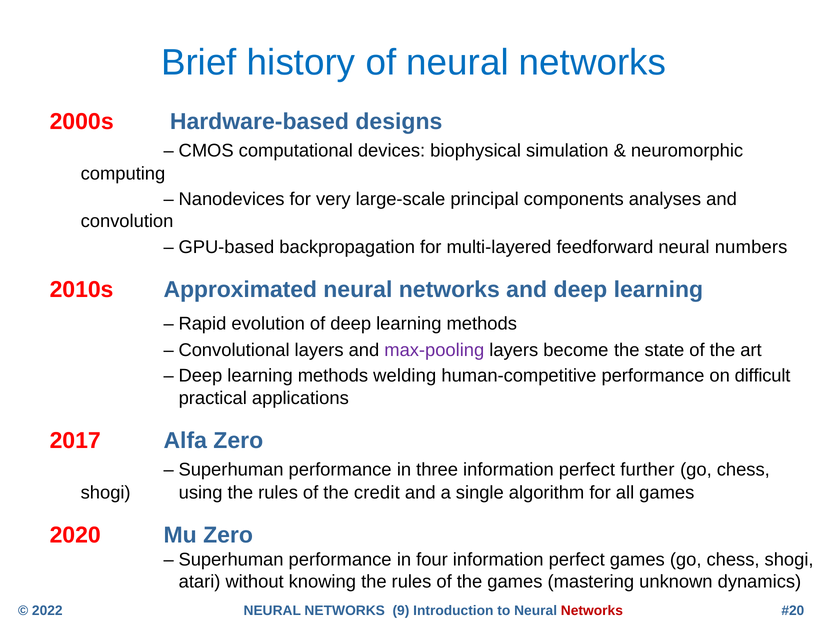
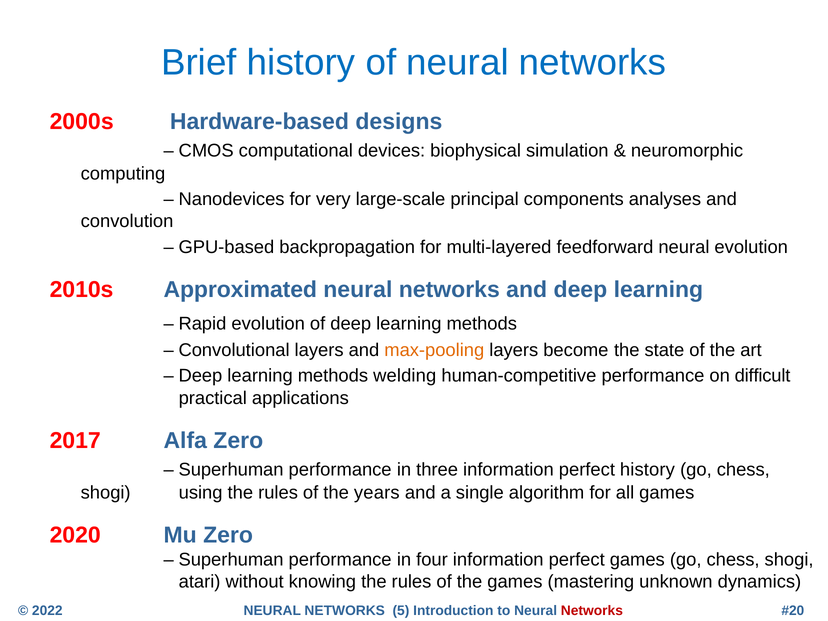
neural numbers: numbers -> evolution
max-pooling colour: purple -> orange
perfect further: further -> history
credit: credit -> years
9: 9 -> 5
